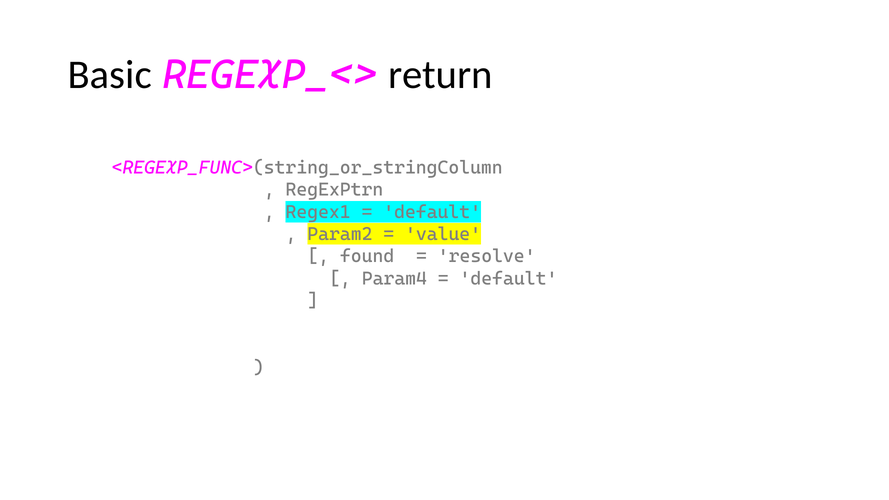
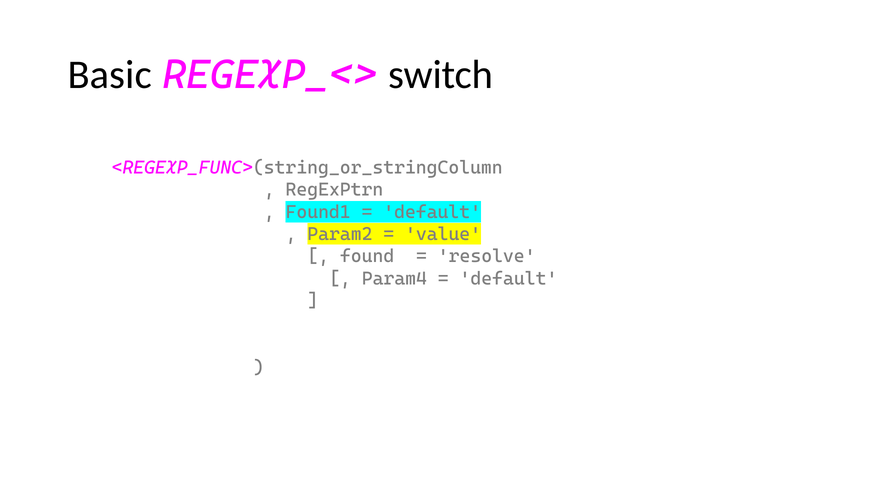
return: return -> switch
Regex1: Regex1 -> Found1
